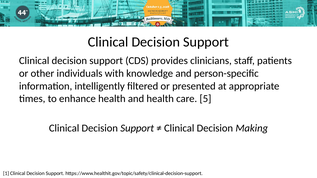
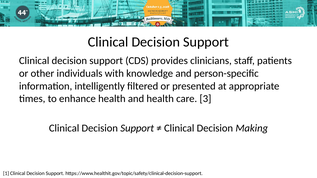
5: 5 -> 3
